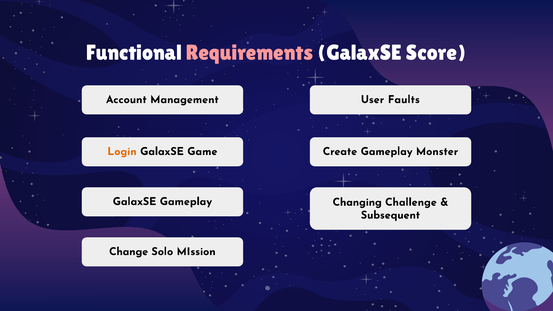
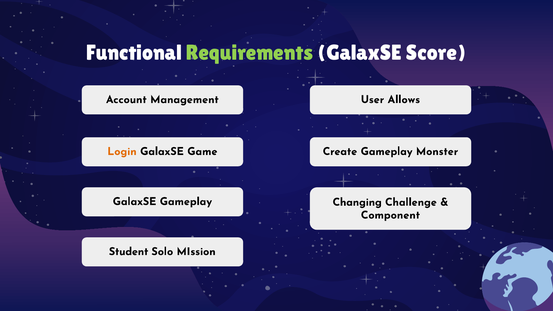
Requirements colour: pink -> light green
Faults: Faults -> Allows
Subsequent: Subsequent -> Component
Change: Change -> Student
